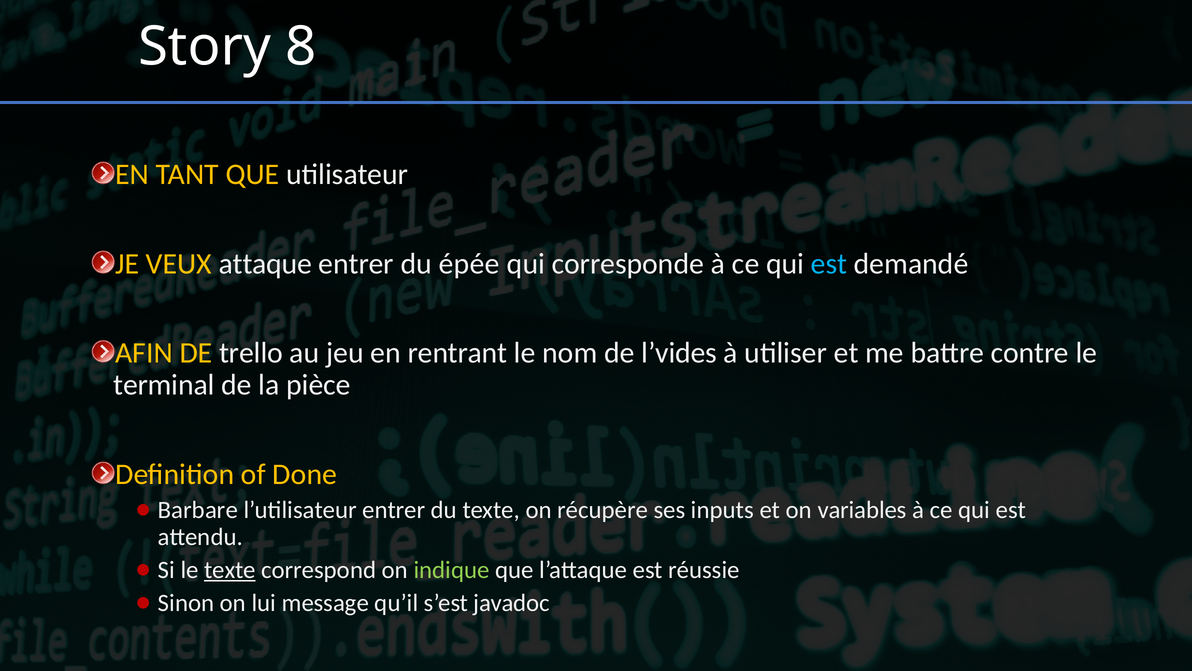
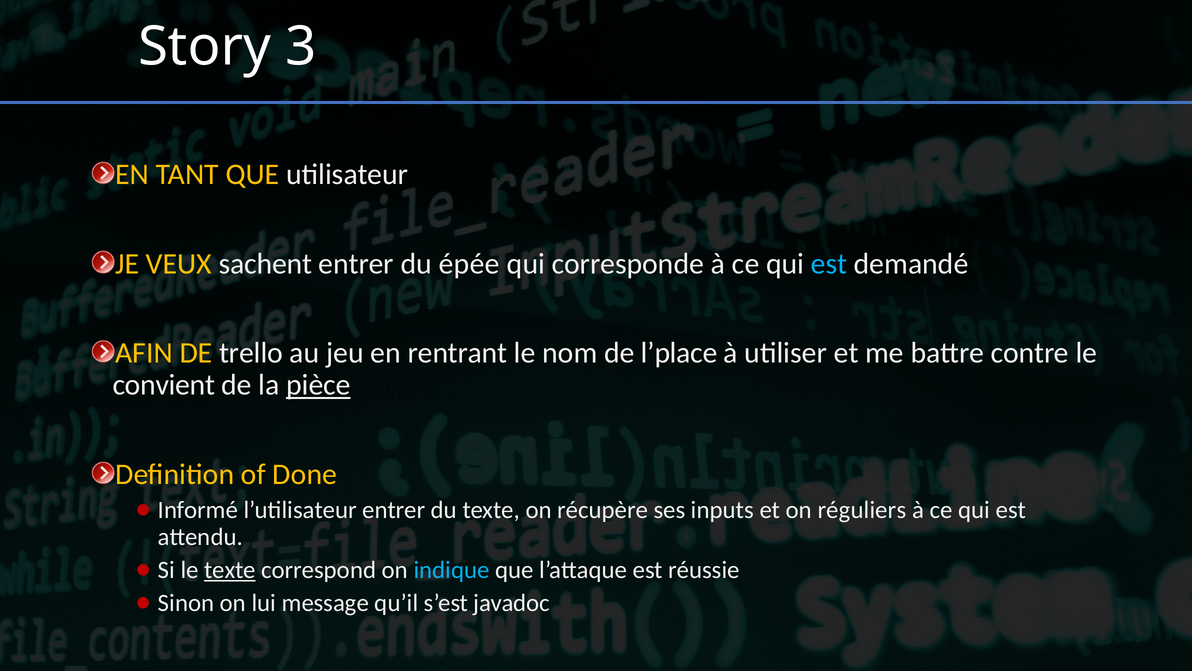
8: 8 -> 3
attaque: attaque -> sachent
l’vides: l’vides -> l’place
terminal: terminal -> convient
pièce underline: none -> present
Barbare: Barbare -> Informé
variables: variables -> réguliers
indique colour: light green -> light blue
